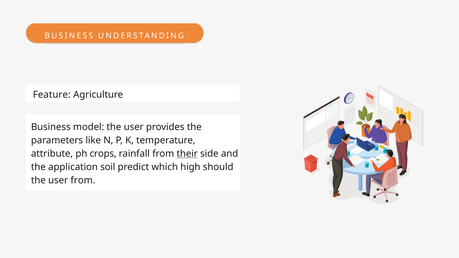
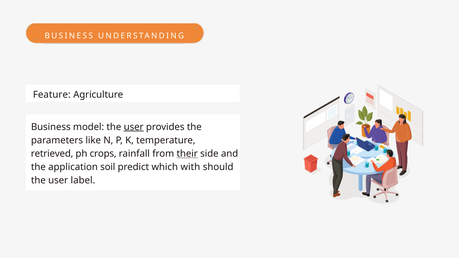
user at (134, 127) underline: none -> present
attribute: attribute -> retrieved
high: high -> with
user from: from -> label
